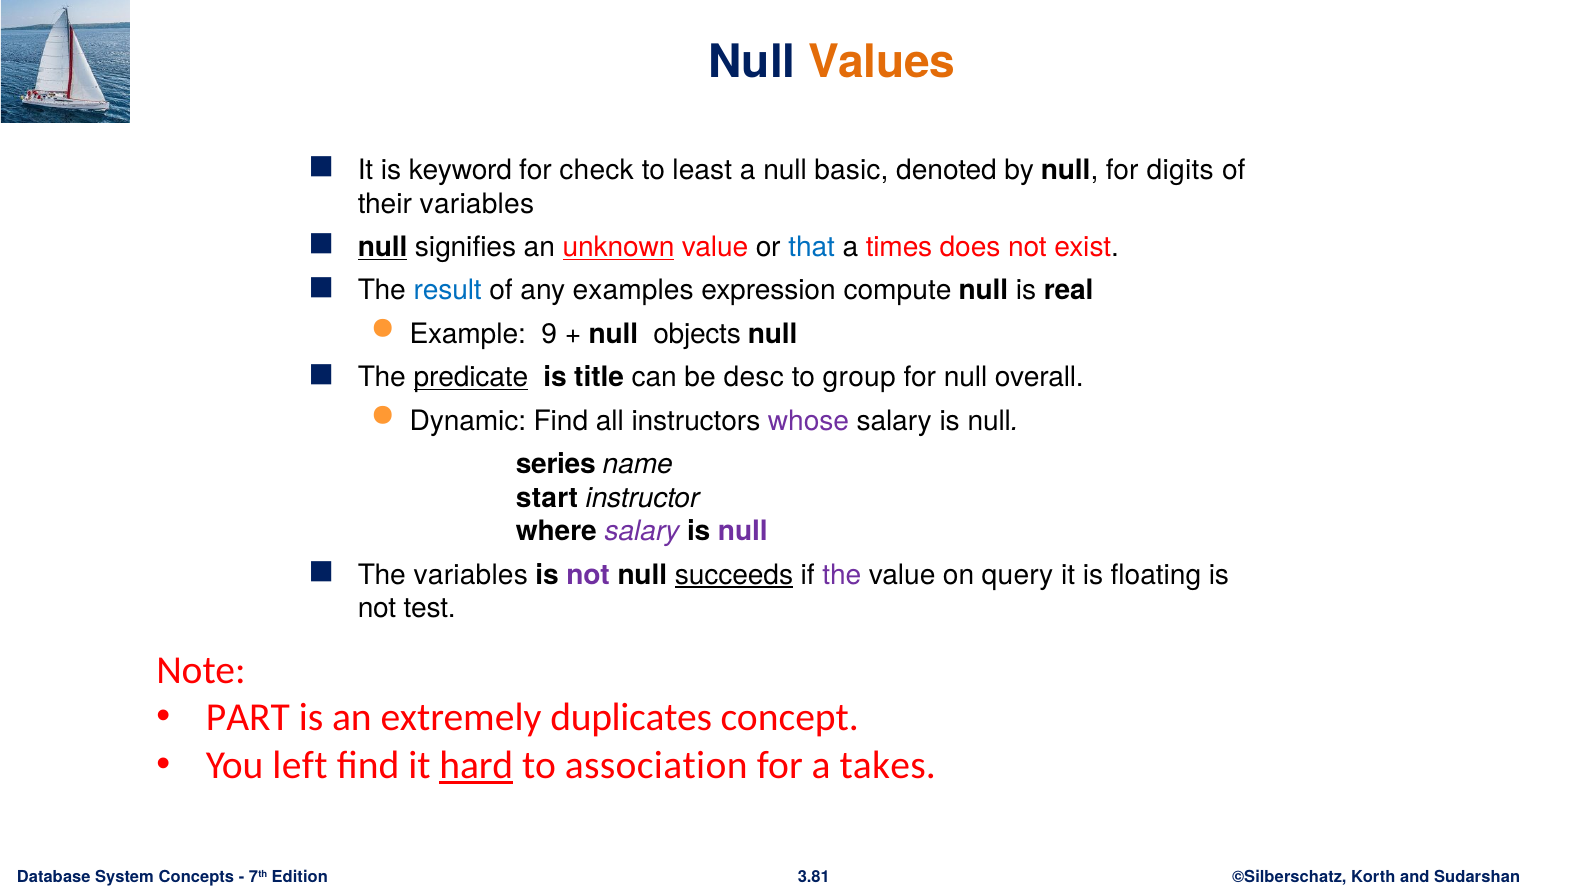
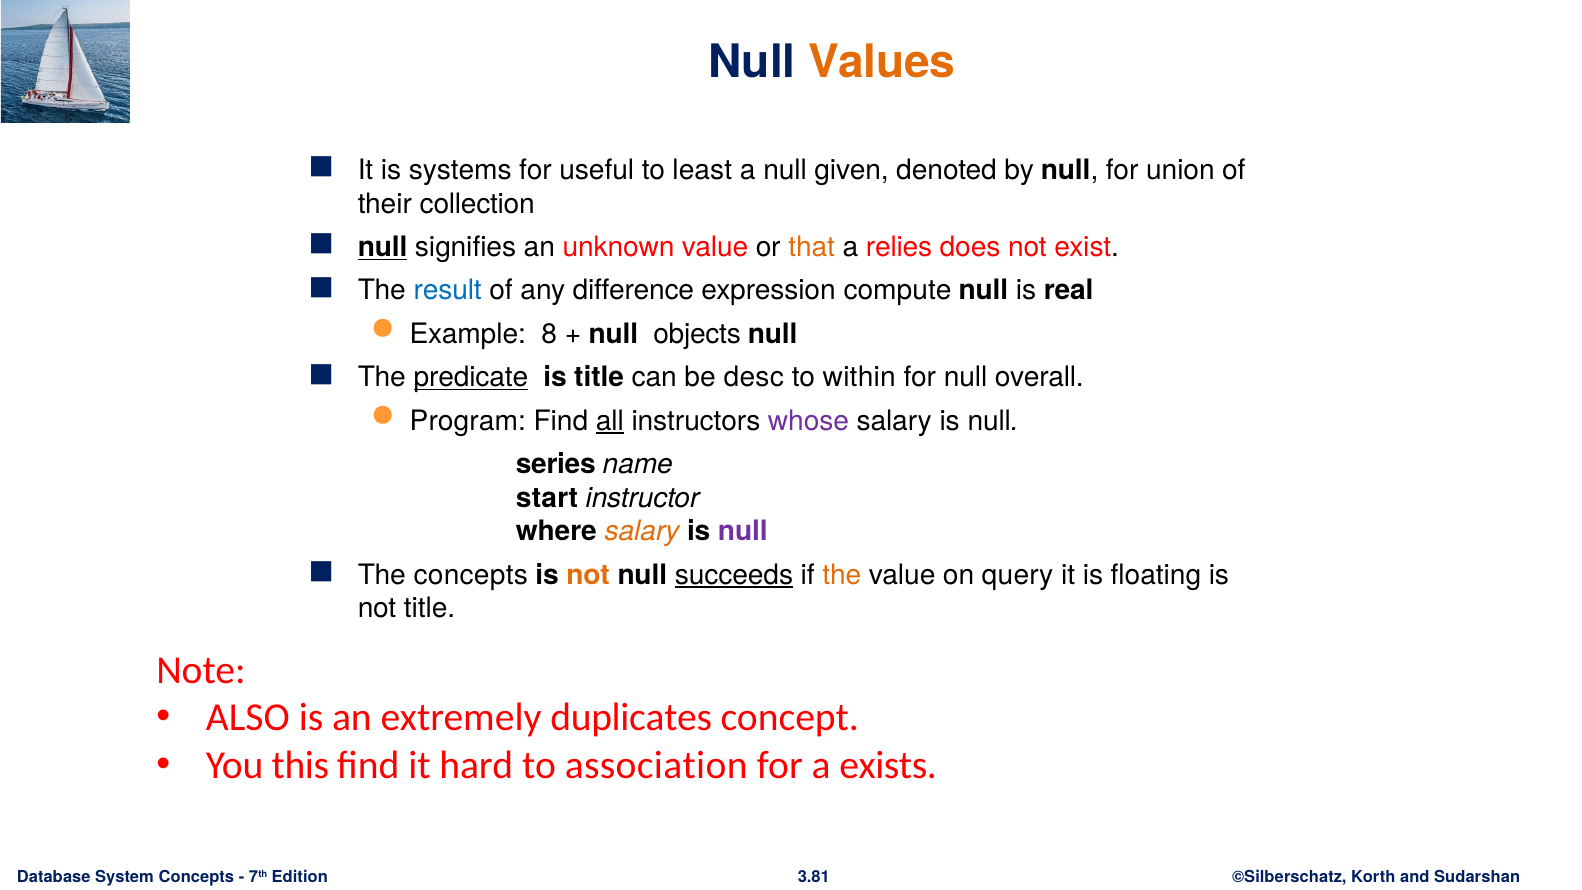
keyword: keyword -> systems
check: check -> useful
basic: basic -> given
digits: digits -> union
their variables: variables -> collection
unknown underline: present -> none
that colour: blue -> orange
times: times -> relies
examples: examples -> difference
9: 9 -> 8
group: group -> within
Dynamic: Dynamic -> Program
all underline: none -> present
salary at (642, 532) colour: purple -> orange
The variables: variables -> concepts
not at (588, 575) colour: purple -> orange
the at (842, 575) colour: purple -> orange
not test: test -> title
PART: PART -> ALSO
left: left -> this
hard underline: present -> none
takes: takes -> exists
